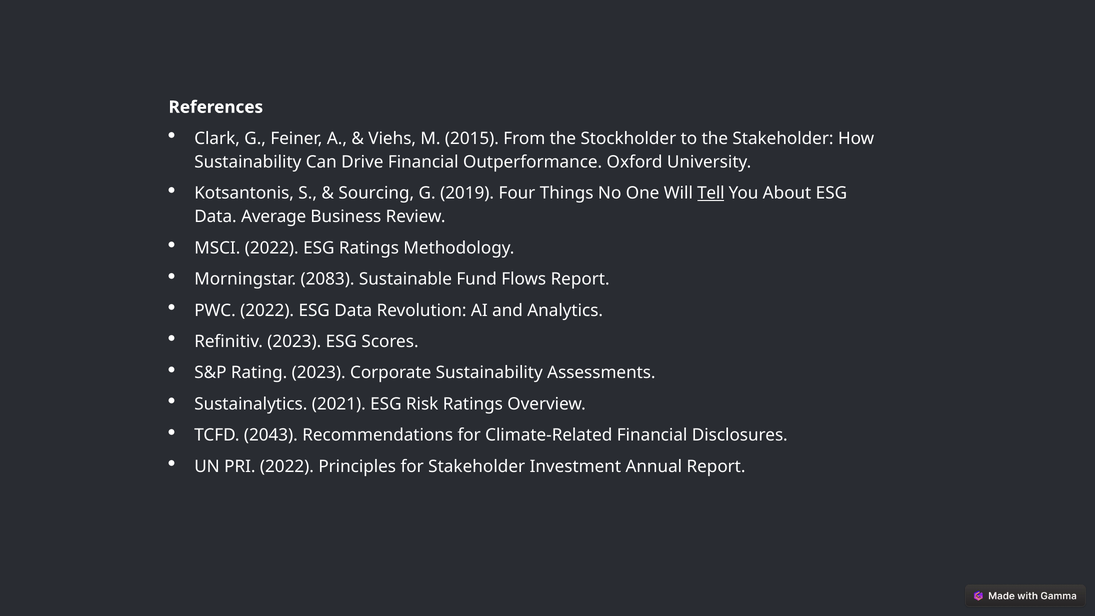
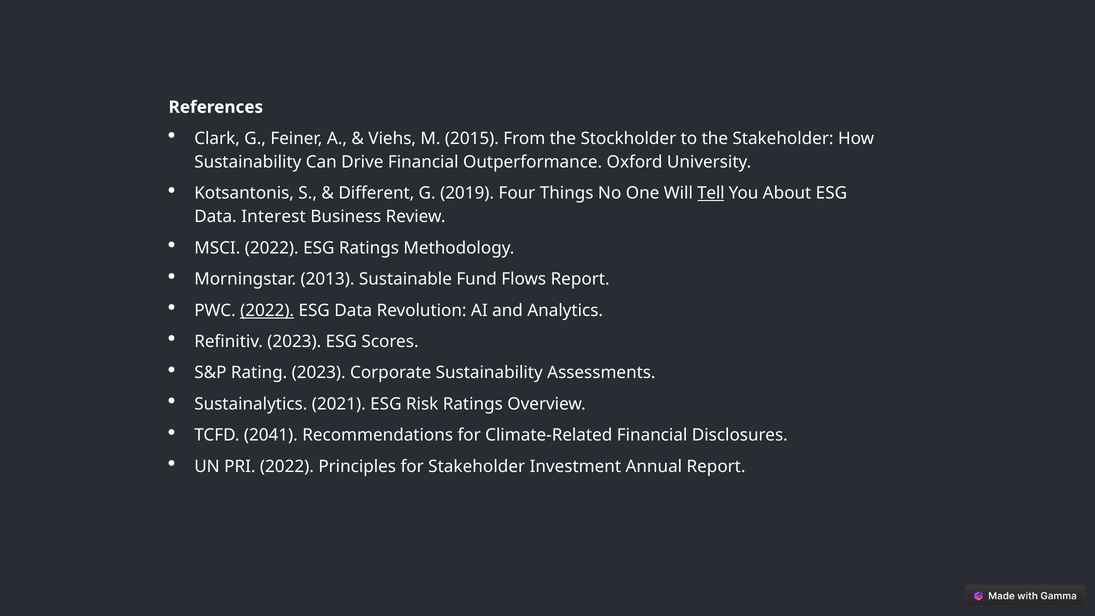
Sourcing: Sourcing -> Different
Average: Average -> Interest
2083: 2083 -> 2013
2022 at (267, 310) underline: none -> present
2043: 2043 -> 2041
